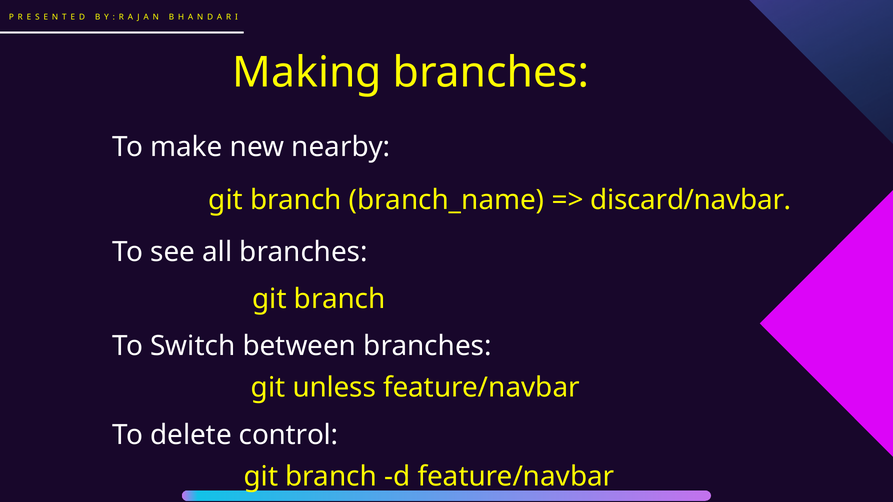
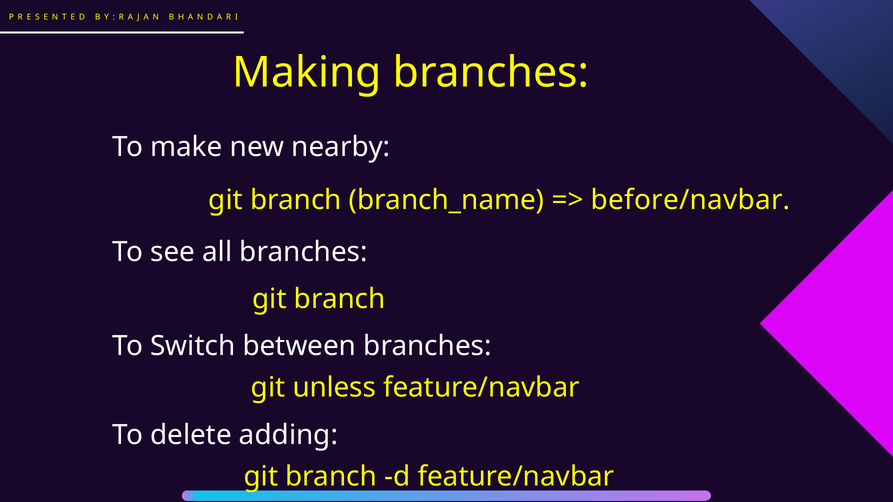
discard/navbar: discard/navbar -> before/navbar
control: control -> adding
